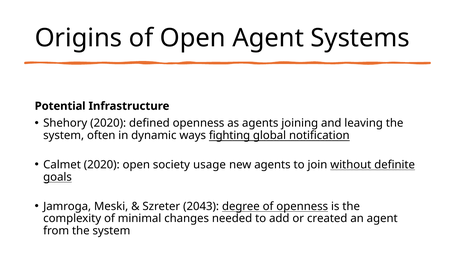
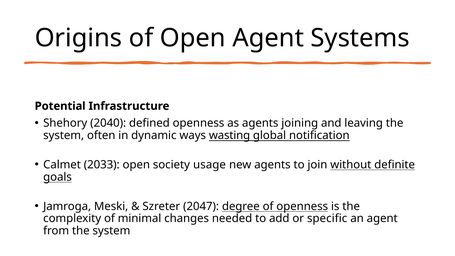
Shehory 2020: 2020 -> 2040
fighting: fighting -> wasting
Calmet 2020: 2020 -> 2033
2043: 2043 -> 2047
created: created -> specific
